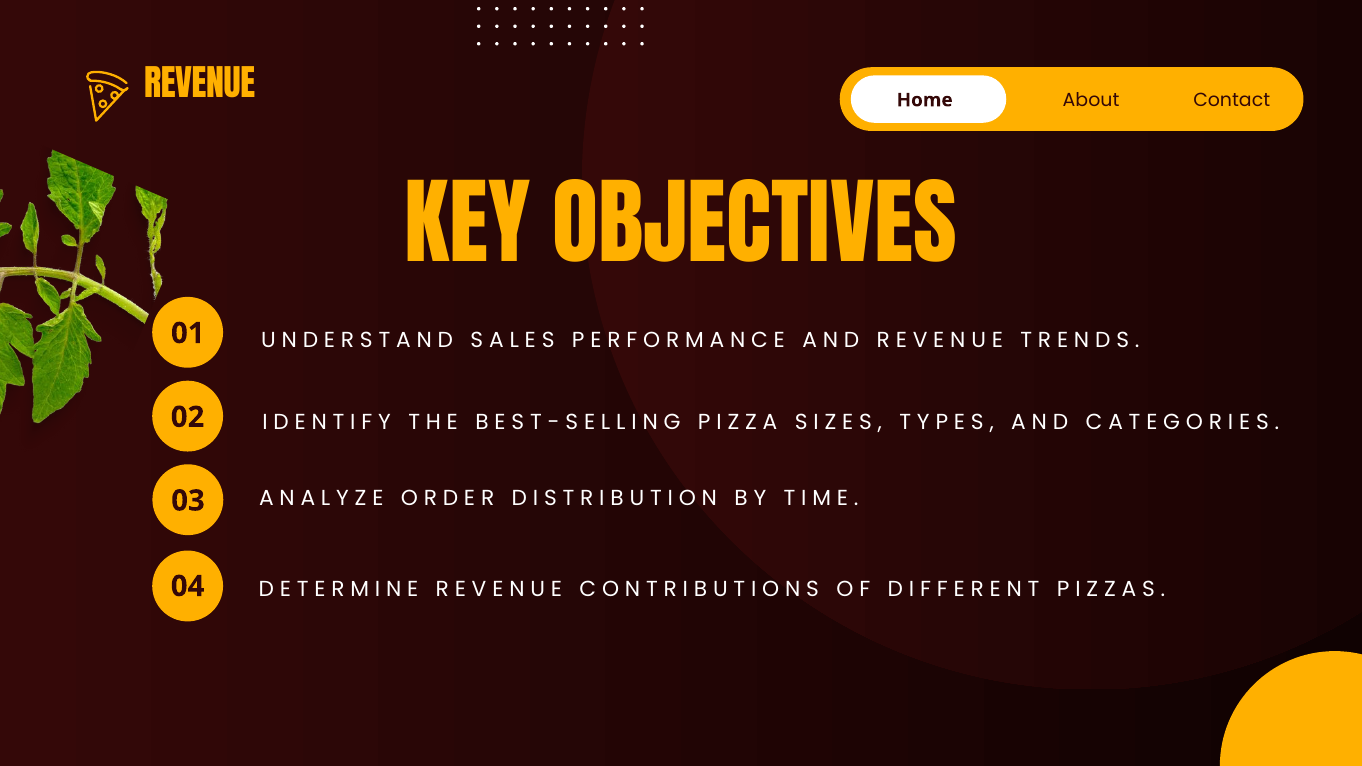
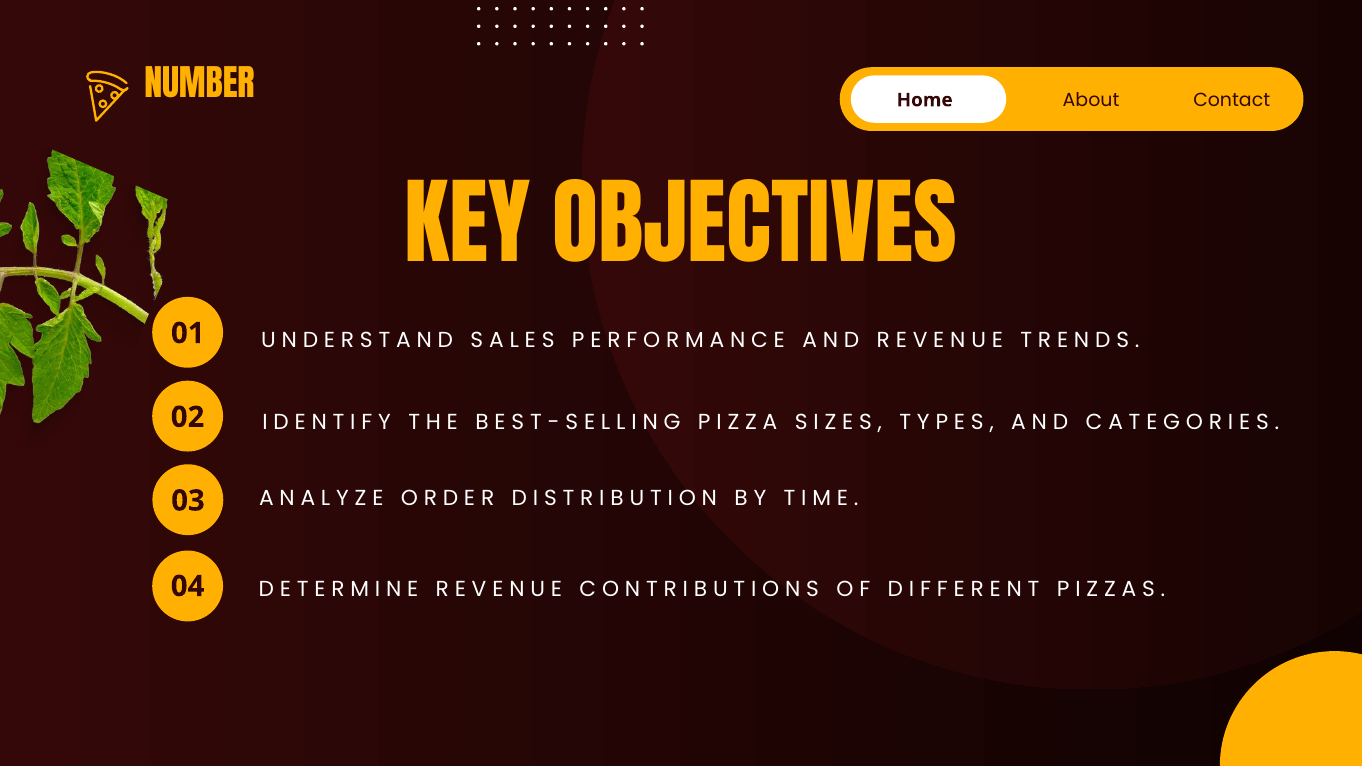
REVENUE: REVENUE -> NUMBER
